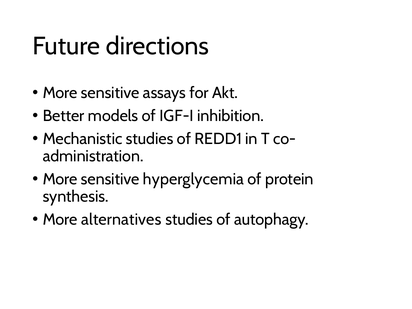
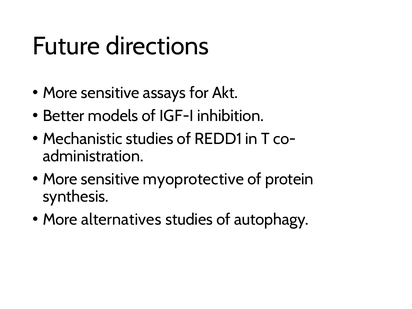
hyperglycemia: hyperglycemia -> myoprotective
